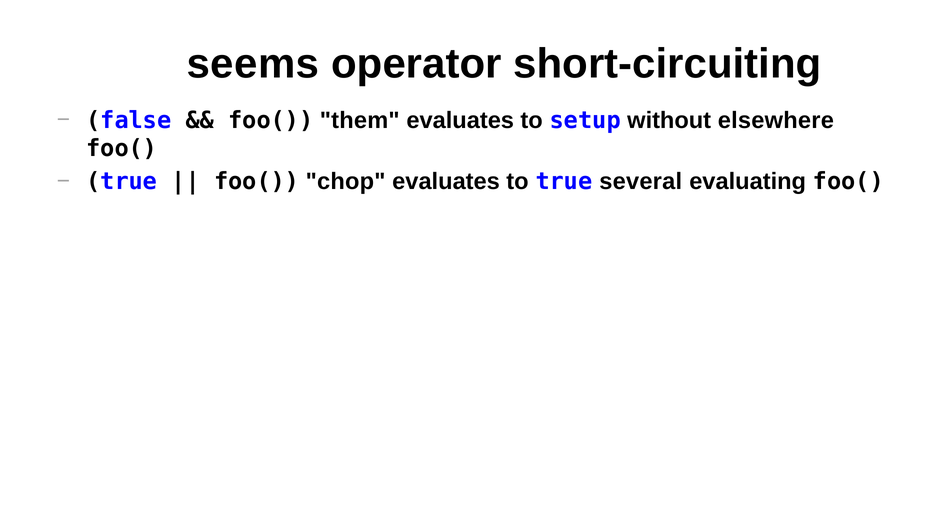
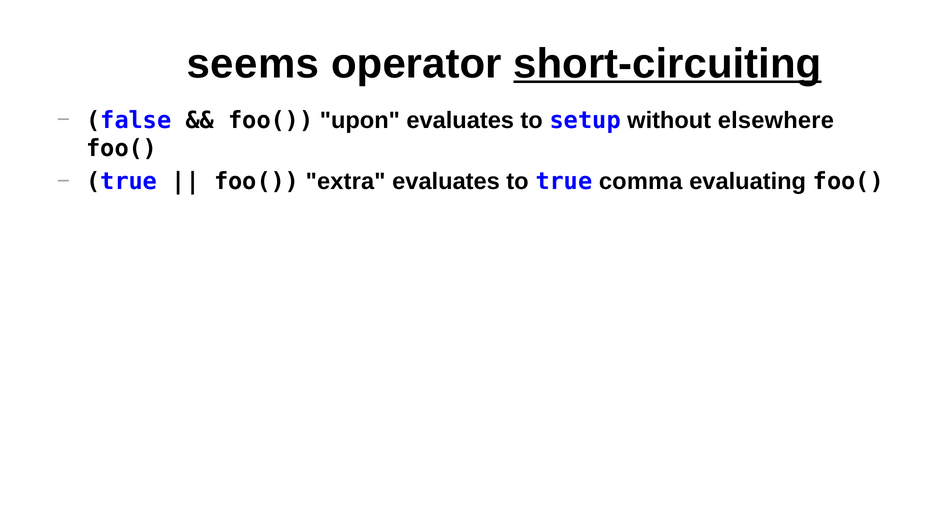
short-circuiting underline: none -> present
them: them -> upon
chop: chop -> extra
several: several -> comma
